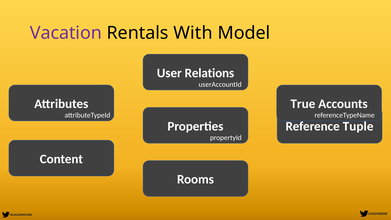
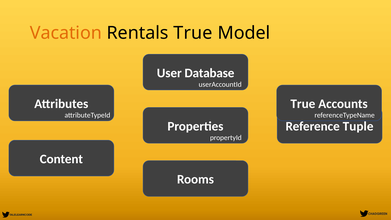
Vacation colour: purple -> orange
Rentals With: With -> True
Relations: Relations -> Database
